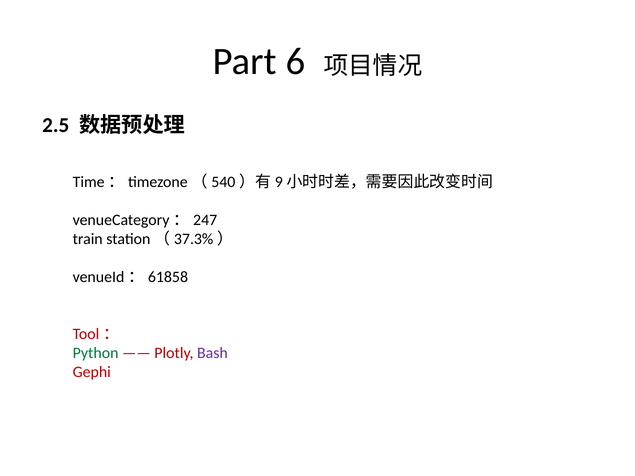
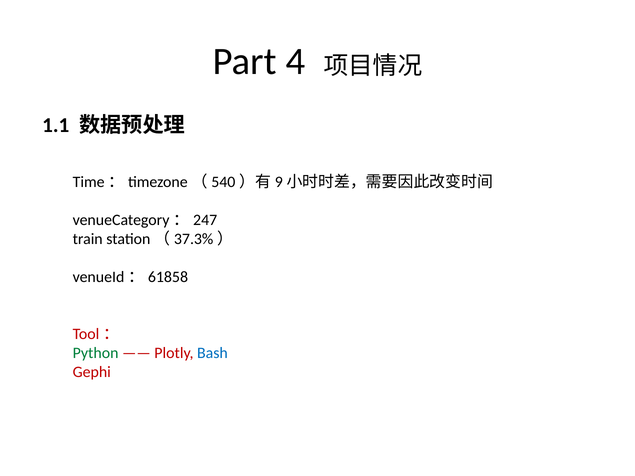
6: 6 -> 4
2.5: 2.5 -> 1.1
Bash colour: purple -> blue
